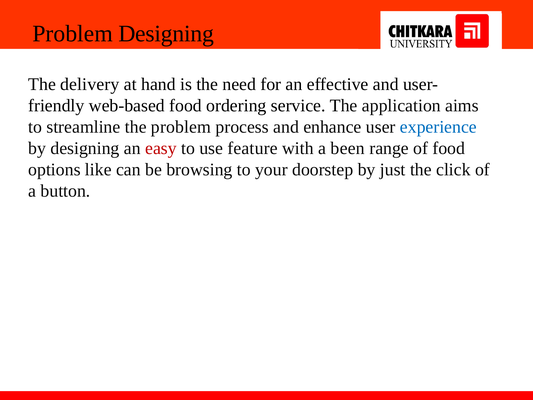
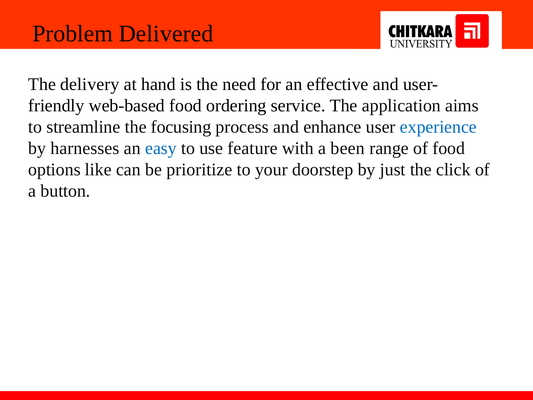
Problem Designing: Designing -> Delivered
the problem: problem -> focusing
by designing: designing -> harnesses
easy colour: red -> blue
browsing: browsing -> prioritize
